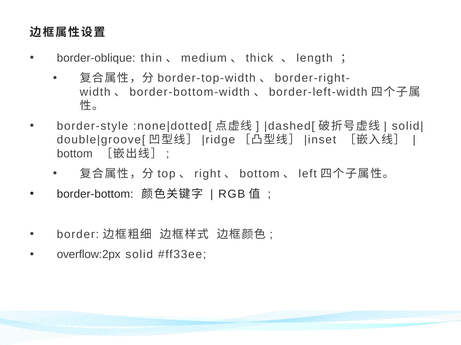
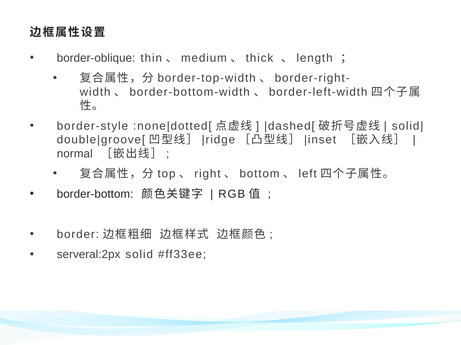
bottom at (75, 154): bottom -> normal
overflow:2px: overflow:2px -> serveral:2px
